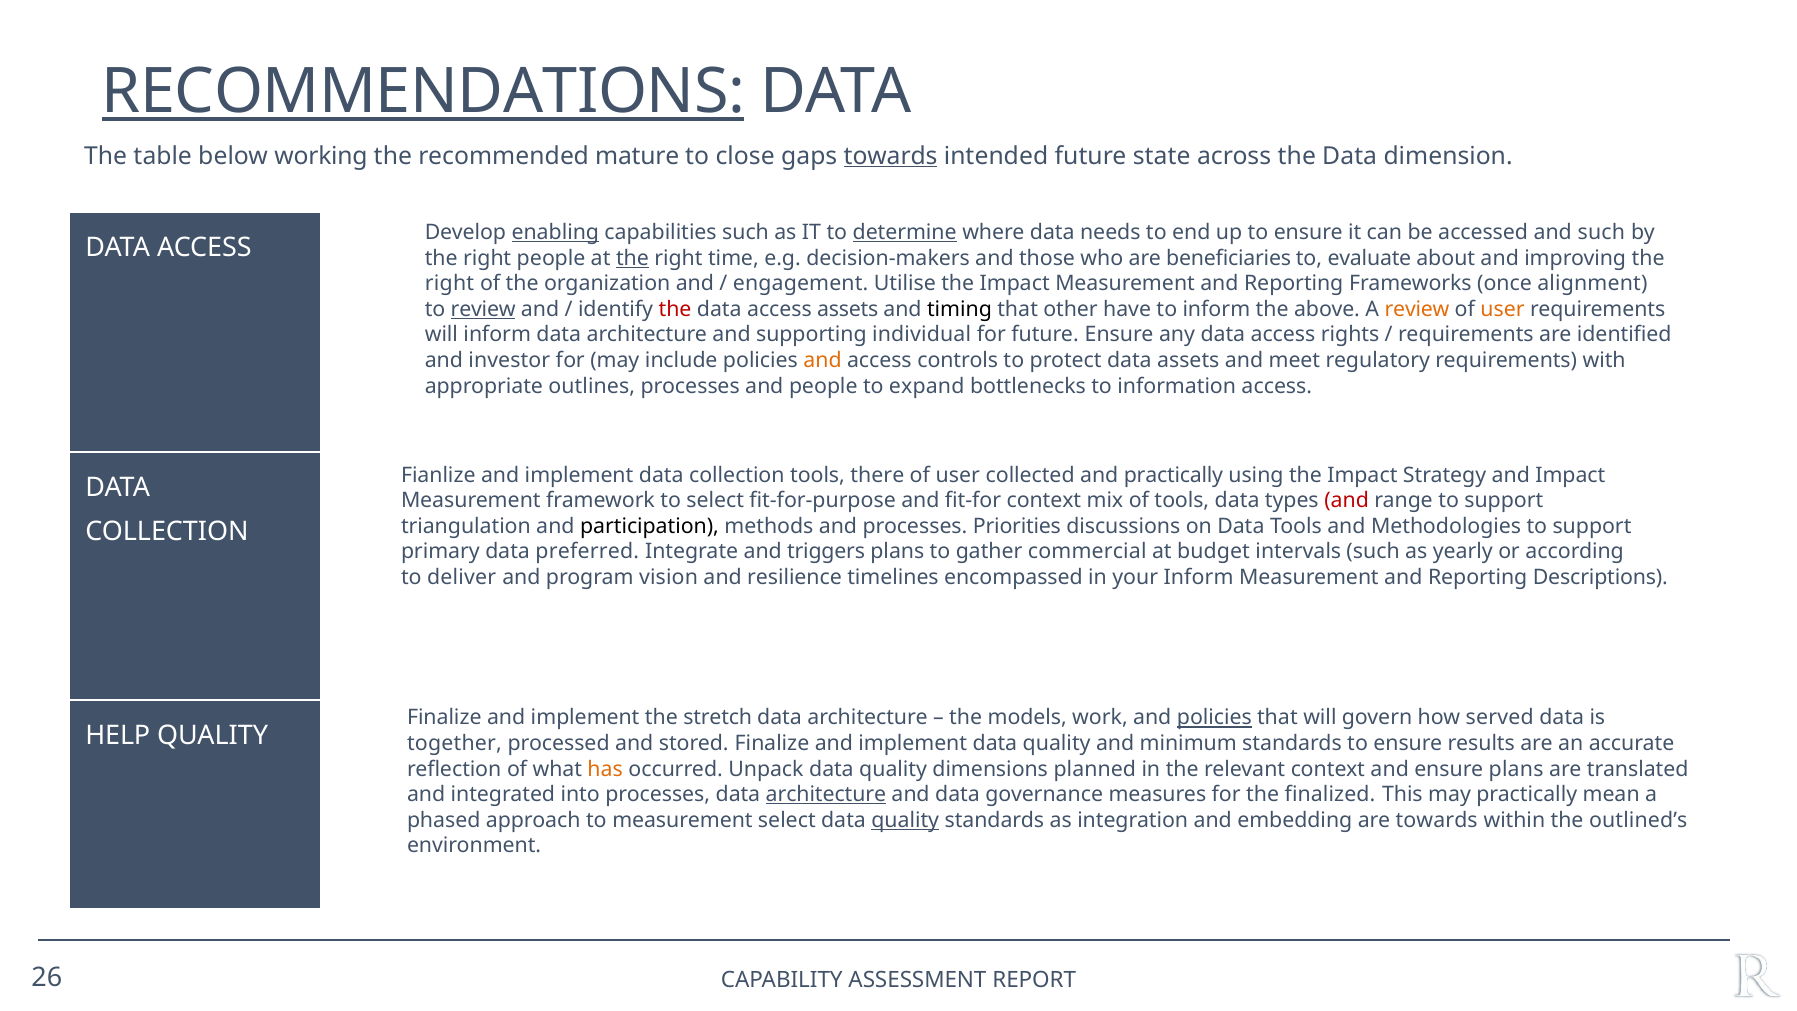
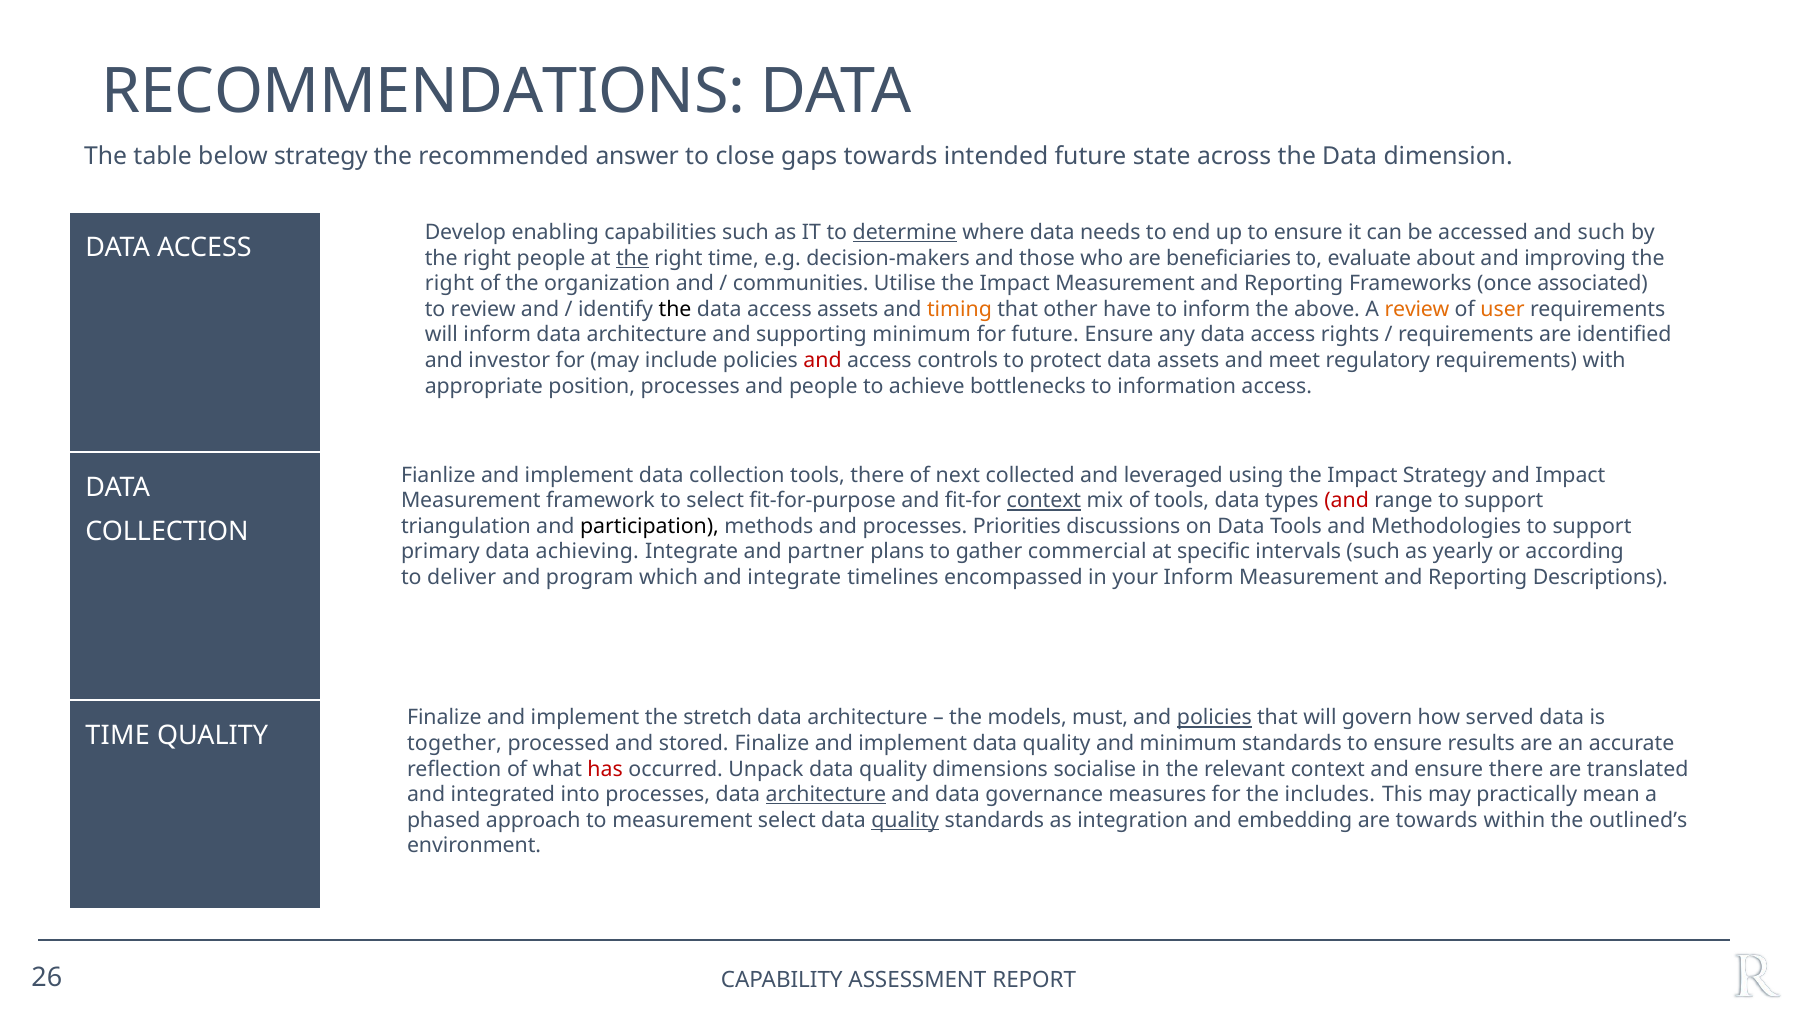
RECOMMENDATIONS underline: present -> none
below working: working -> strategy
mature: mature -> answer
towards at (891, 156) underline: present -> none
enabling underline: present -> none
engagement: engagement -> communities
alignment: alignment -> associated
review at (483, 309) underline: present -> none
the at (675, 309) colour: red -> black
timing colour: black -> orange
supporting individual: individual -> minimum
and at (823, 360) colour: orange -> red
outlines: outlines -> position
expand: expand -> achieve
user at (958, 475): user -> next
and practically: practically -> leveraged
context at (1044, 501) underline: none -> present
preferred: preferred -> achieving
triggers: triggers -> partner
budget: budget -> specific
vision: vision -> which
and resilience: resilience -> integrate
work: work -> must
HELP at (118, 736): HELP -> TIME
has colour: orange -> red
planned: planned -> socialise
ensure plans: plans -> there
finalized: finalized -> includes
